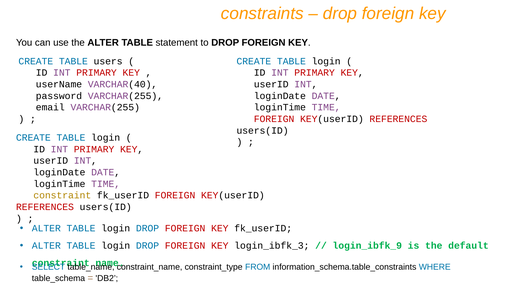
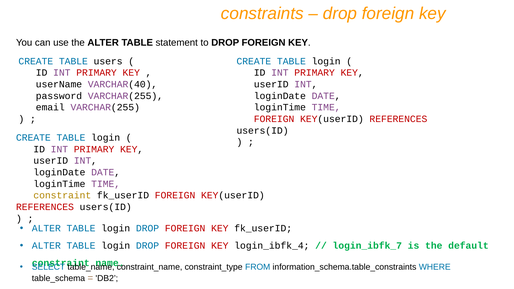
login_ibfk_3: login_ibfk_3 -> login_ibfk_4
login_ibfk_9: login_ibfk_9 -> login_ibfk_7
